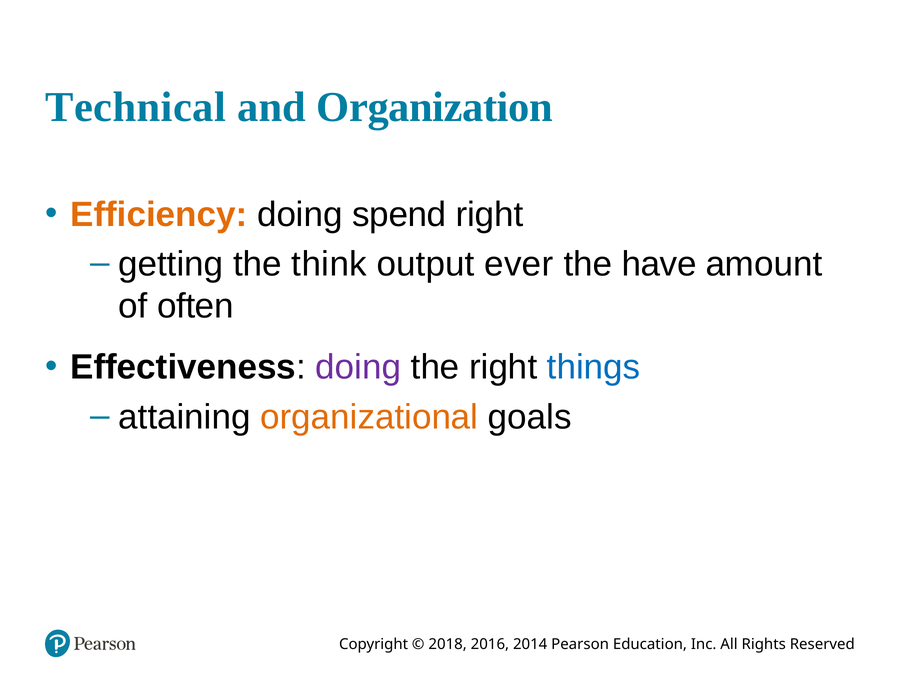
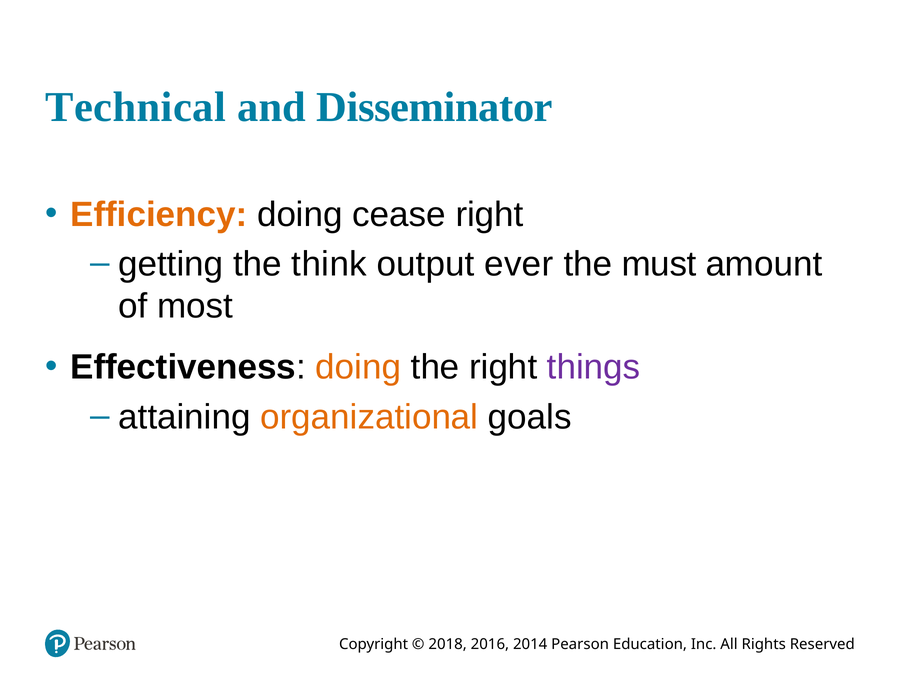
Organization: Organization -> Disseminator
spend: spend -> cease
have: have -> must
often: often -> most
doing at (358, 367) colour: purple -> orange
things colour: blue -> purple
